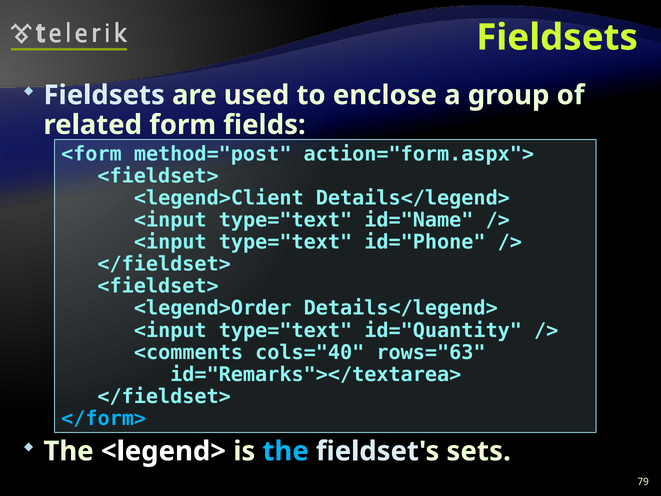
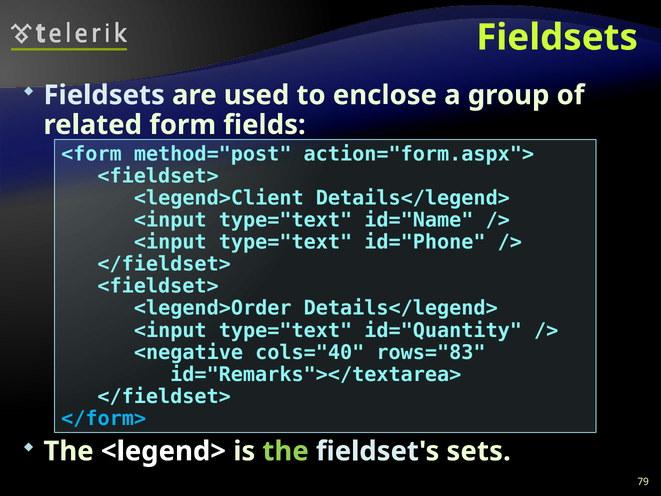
<comments: <comments -> <negative
rows="63: rows="63 -> rows="83
the at (286, 451) colour: light blue -> light green
